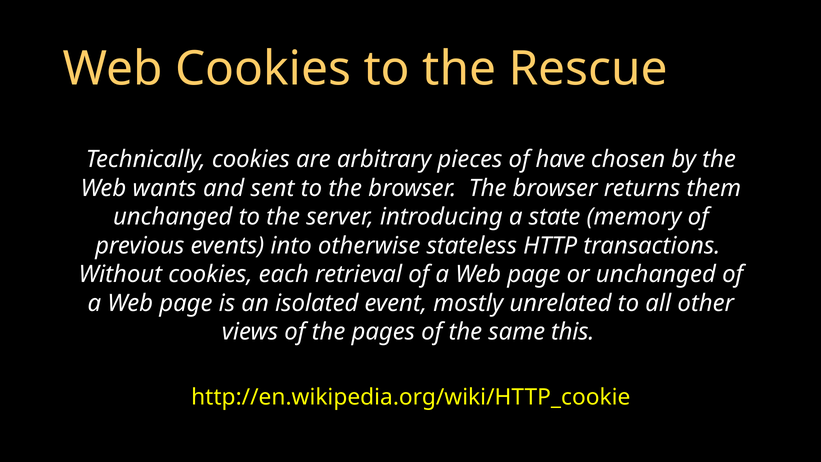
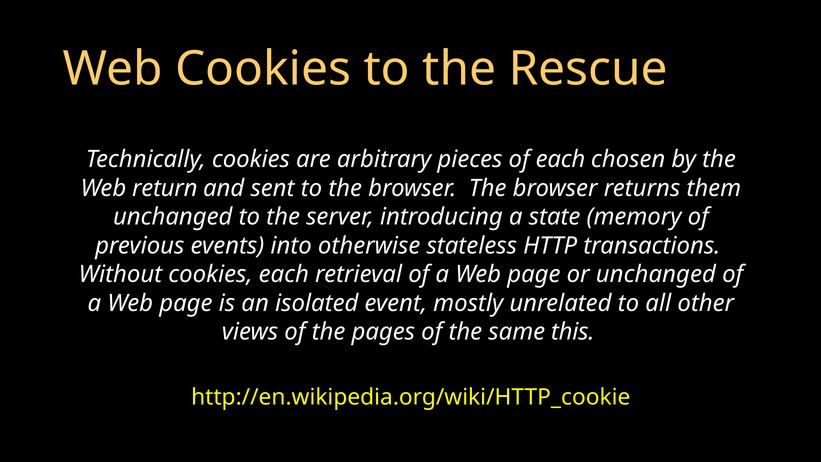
of have: have -> each
wants: wants -> return
